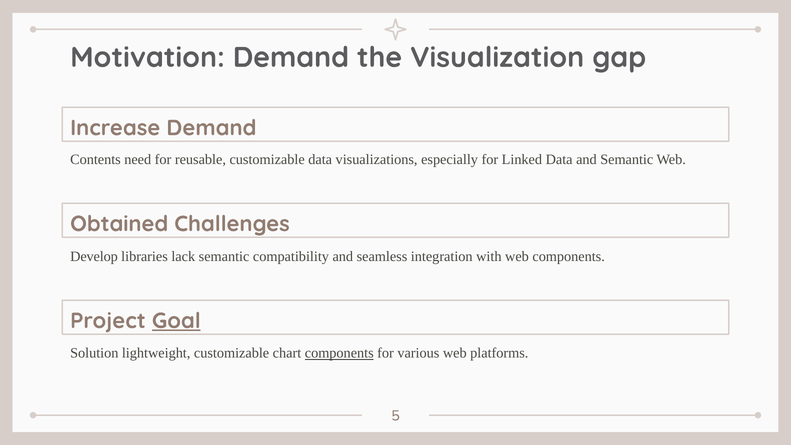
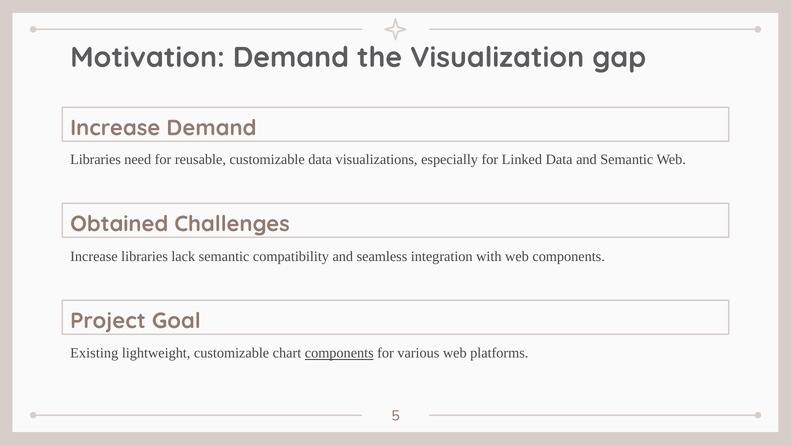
Contents at (95, 159): Contents -> Libraries
Develop at (94, 256): Develop -> Increase
Goal underline: present -> none
Solution: Solution -> Existing
